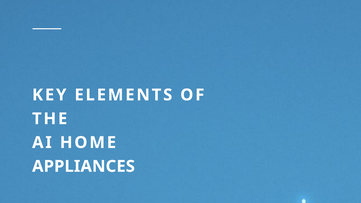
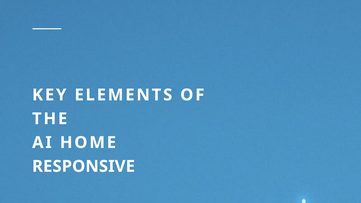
APPLIANCES: APPLIANCES -> RESPONSIVE
